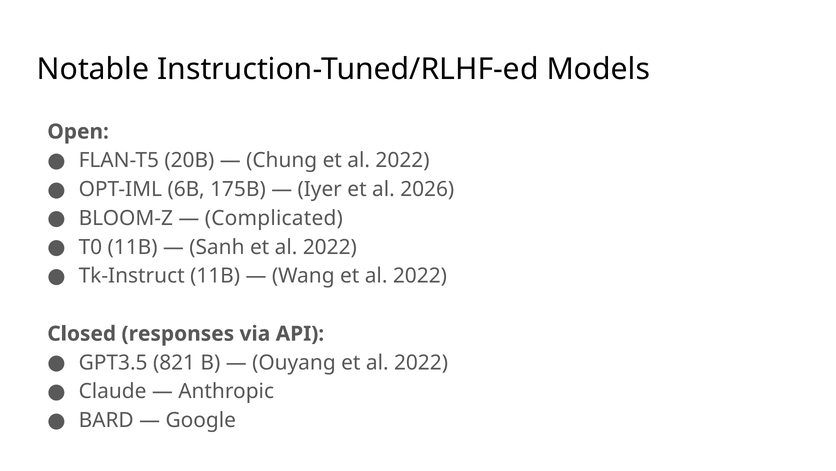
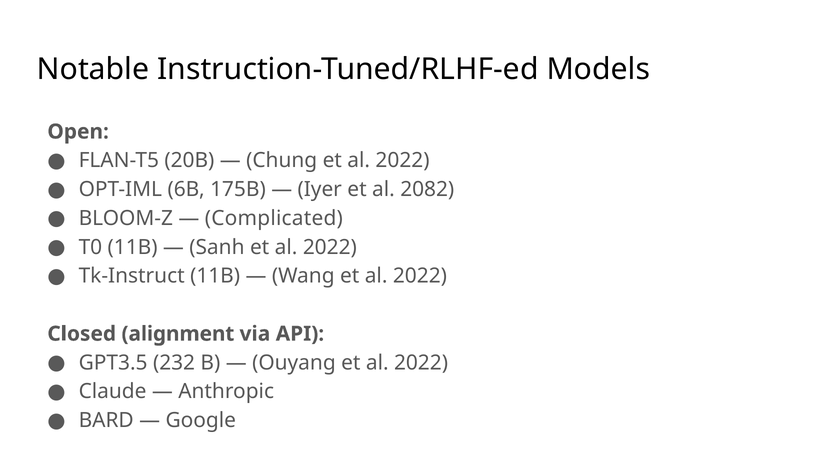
2026: 2026 -> 2082
responses: responses -> alignment
821: 821 -> 232
